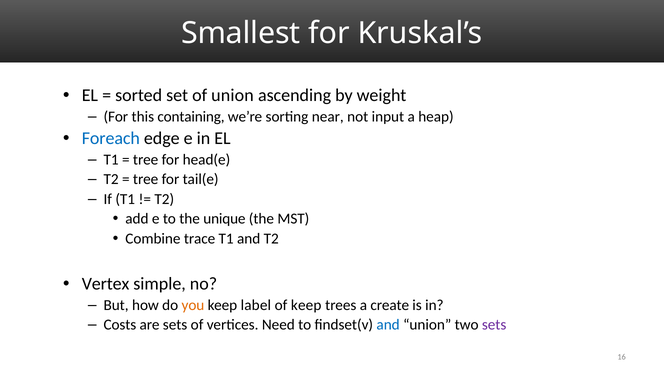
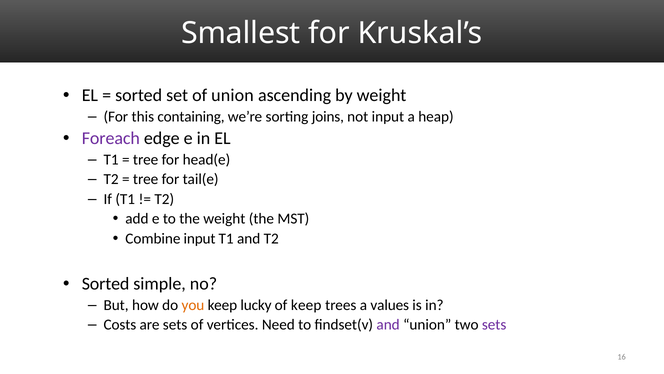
near: near -> joins
Foreach colour: blue -> purple
the unique: unique -> weight
Combine trace: trace -> input
Vertex at (106, 283): Vertex -> Sorted
label: label -> lucky
create: create -> values
and at (388, 324) colour: blue -> purple
